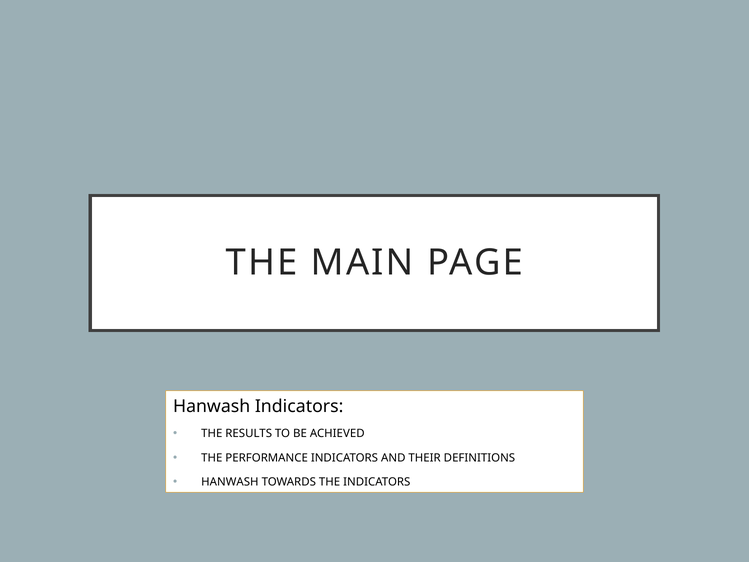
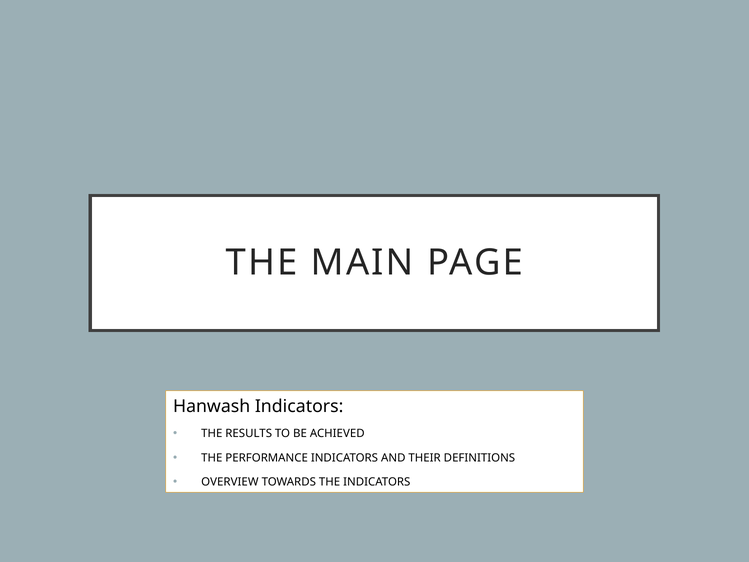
HANWASH at (230, 482): HANWASH -> OVERVIEW
